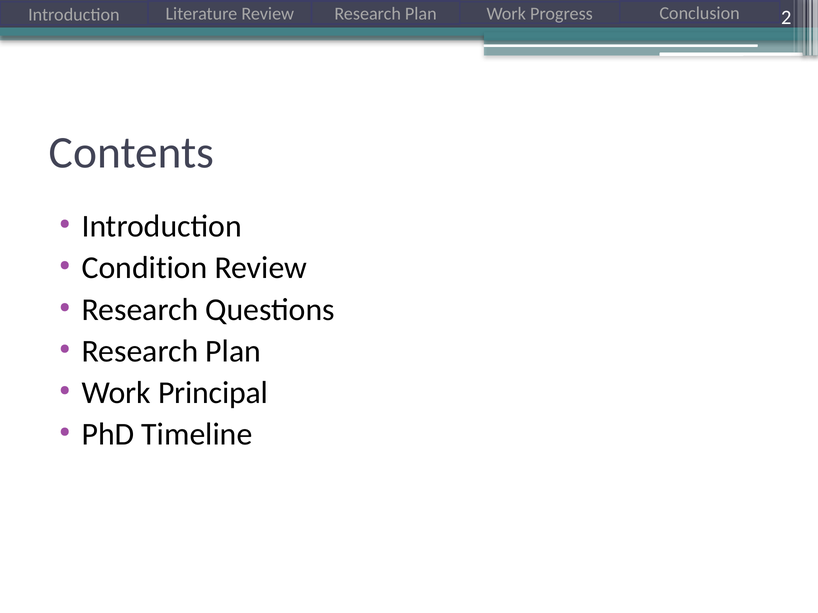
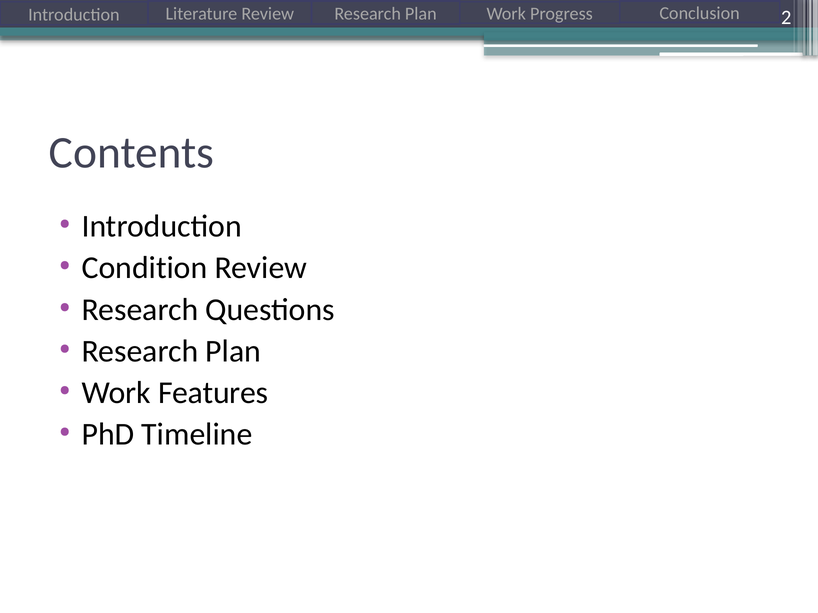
Principal: Principal -> Features
